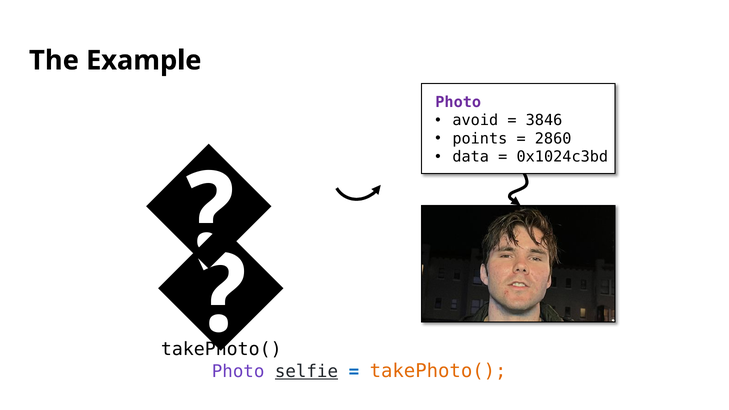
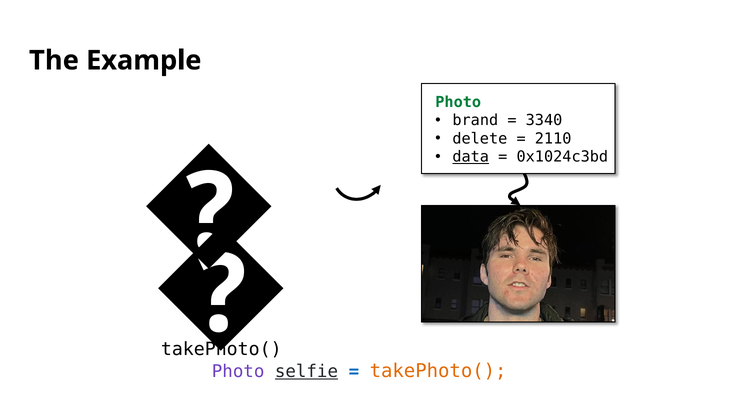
Photo at (458, 102) colour: purple -> green
avoid: avoid -> brand
3846: 3846 -> 3340
points: points -> delete
2860: 2860 -> 2110
data underline: none -> present
